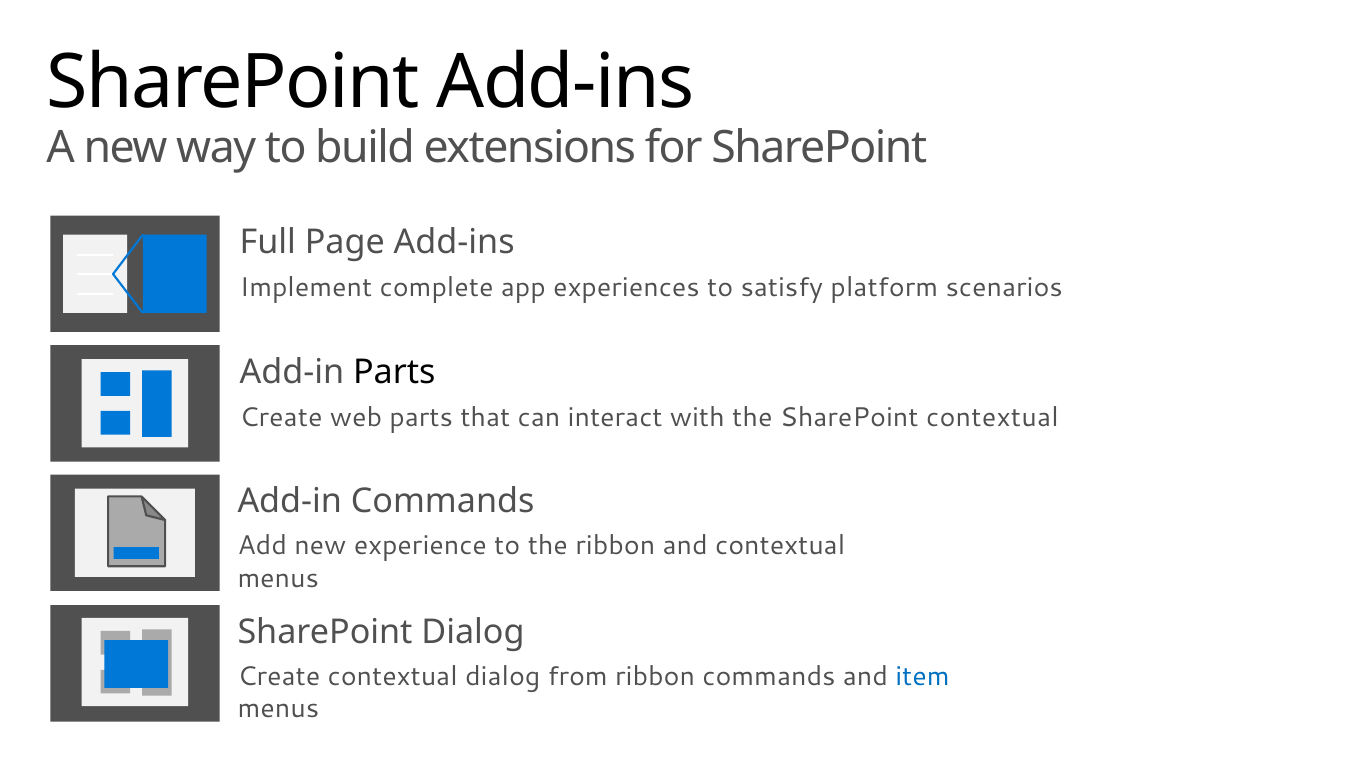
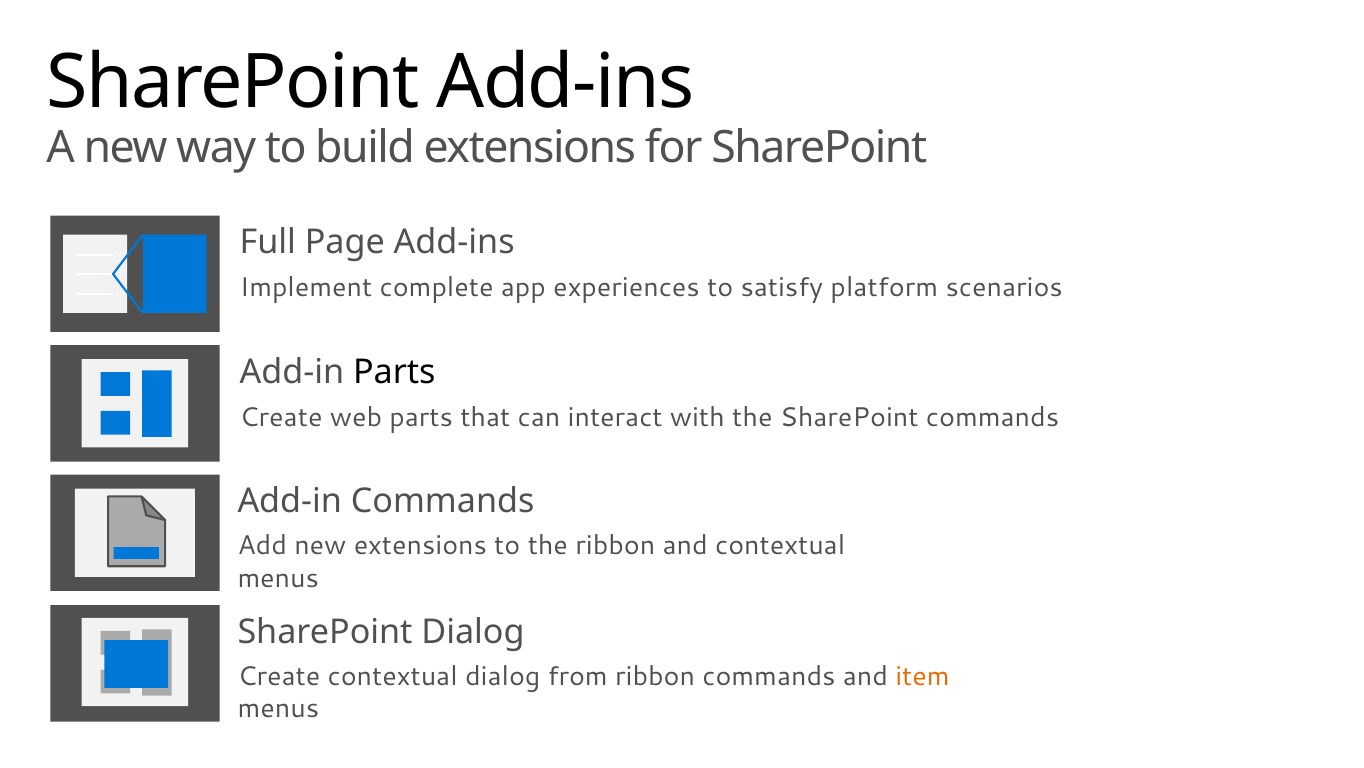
SharePoint contextual: contextual -> commands
new experience: experience -> extensions
item colour: blue -> orange
